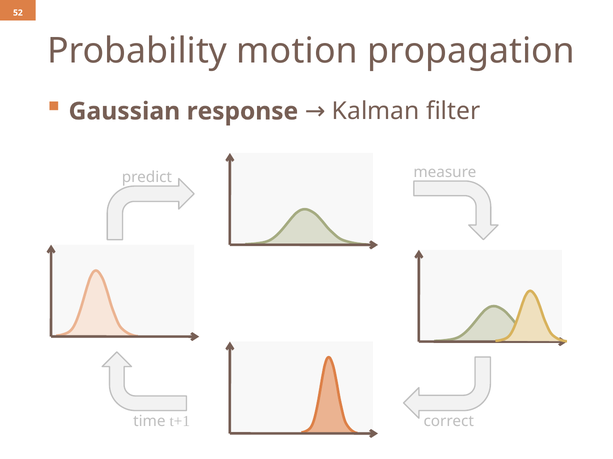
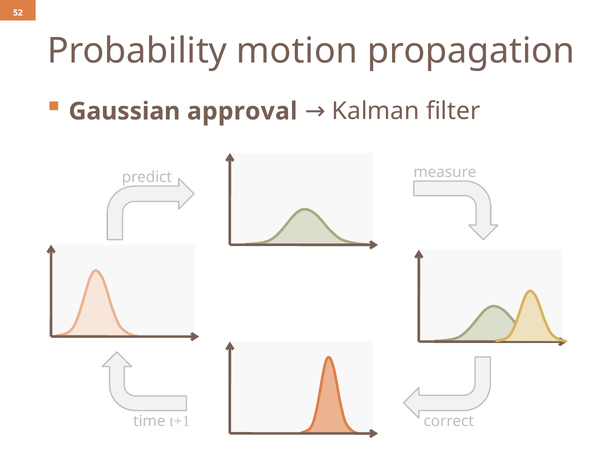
response: response -> approval
